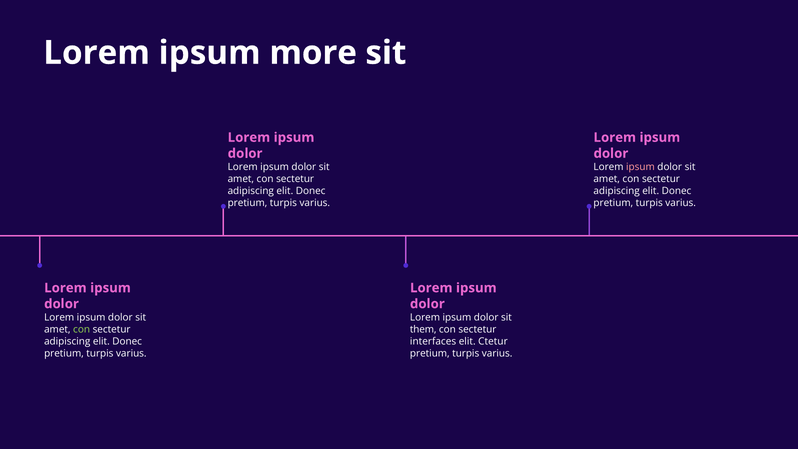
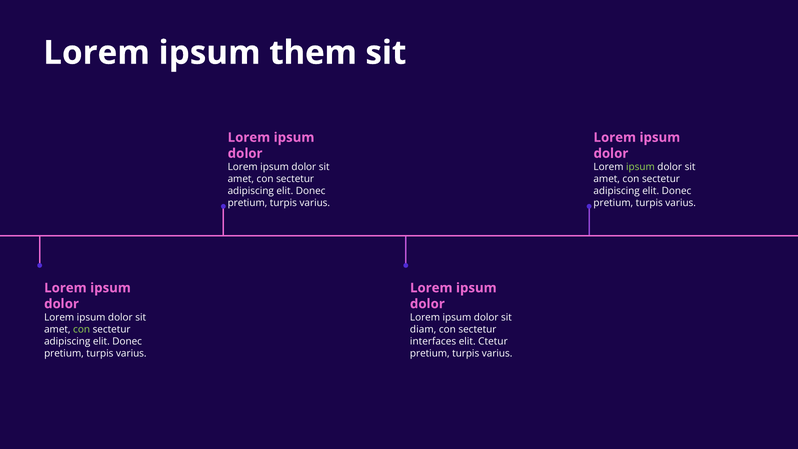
more: more -> them
ipsum at (640, 167) colour: pink -> light green
them: them -> diam
